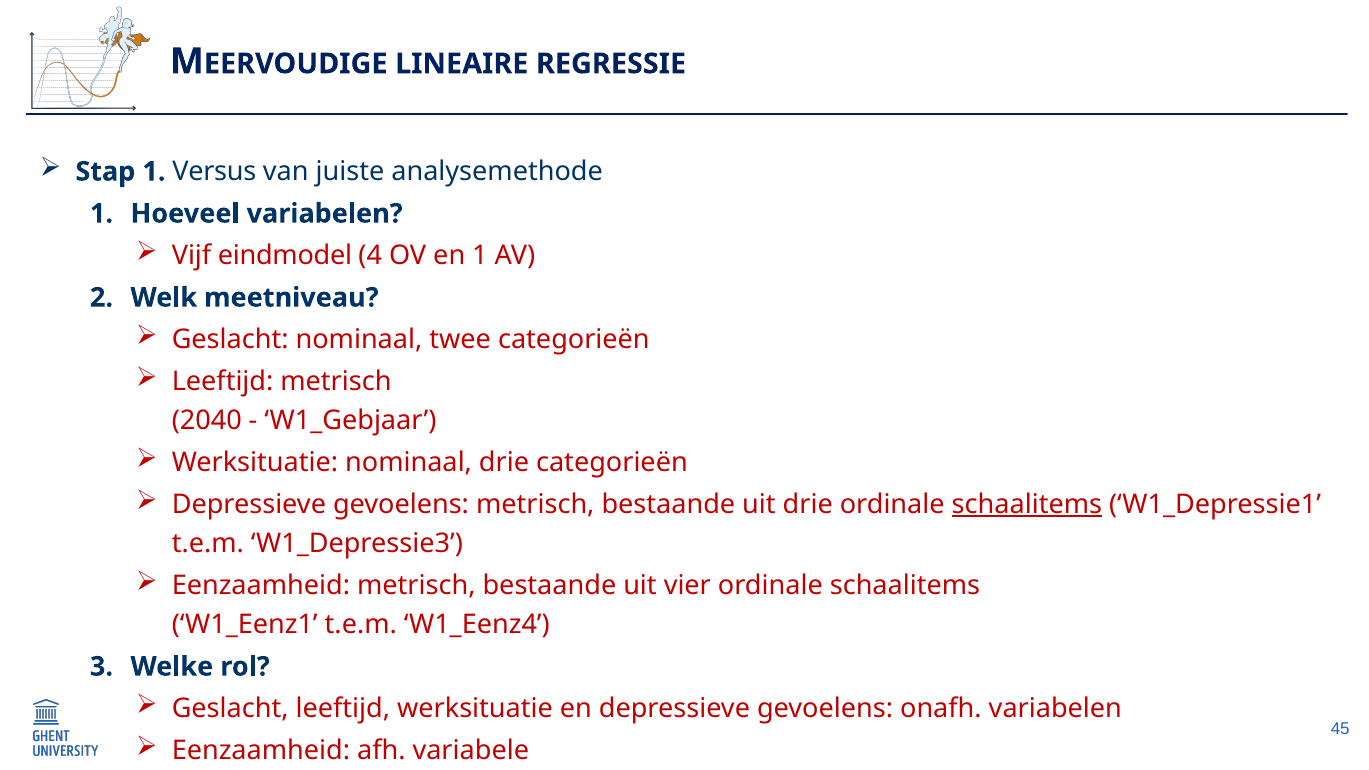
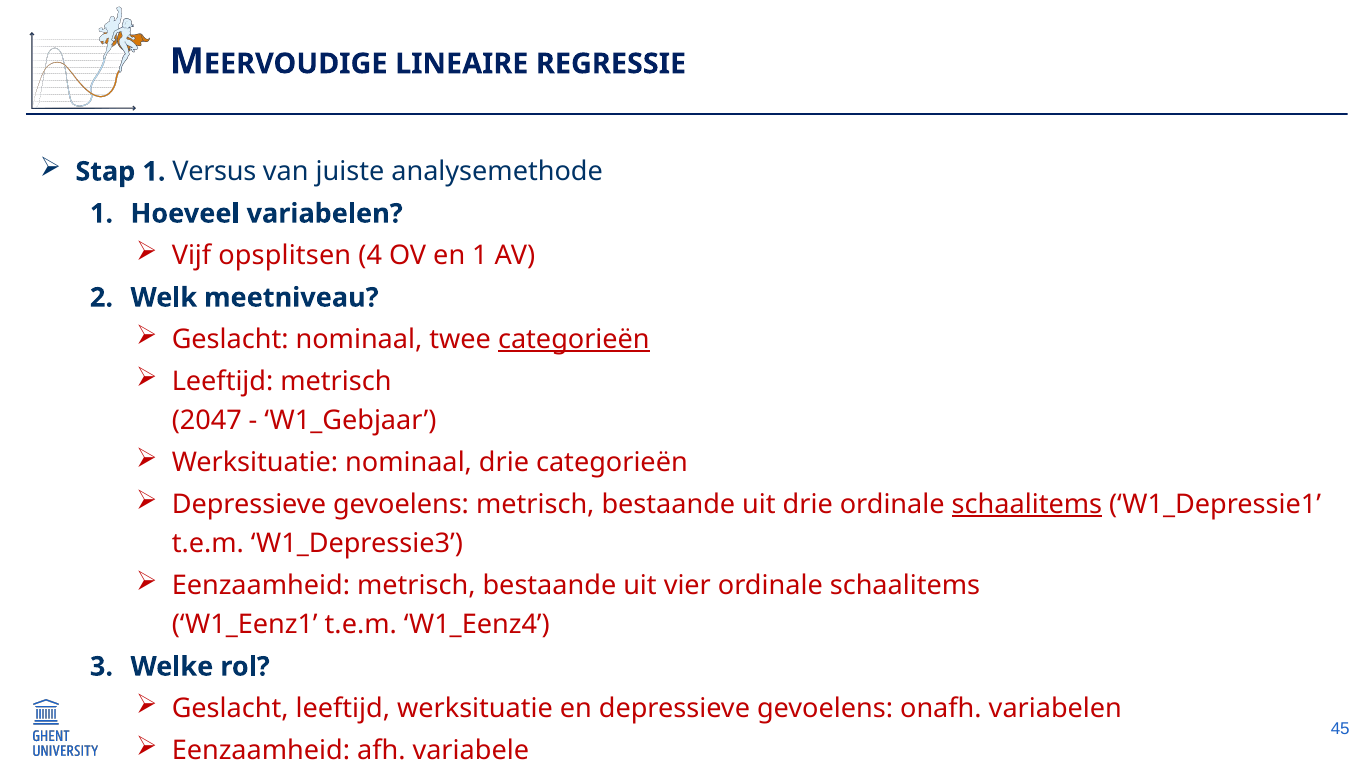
eindmodel: eindmodel -> opsplitsen
categorieën at (574, 340) underline: none -> present
2040: 2040 -> 2047
